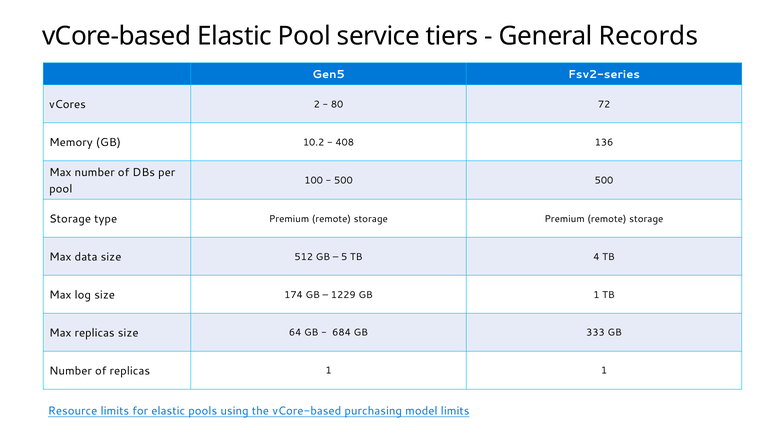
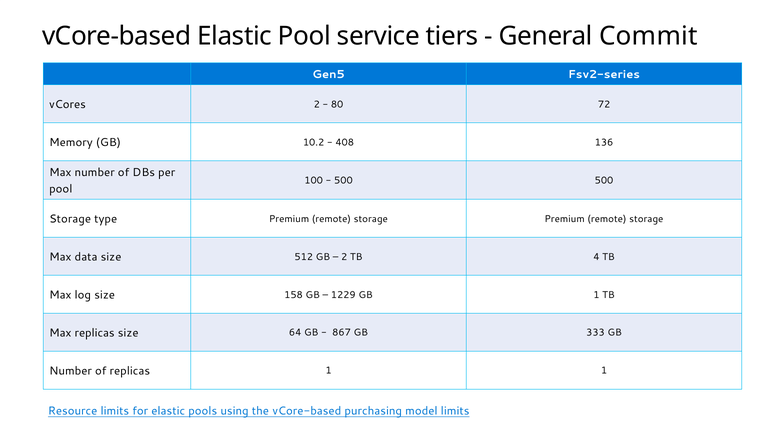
Records: Records -> Commit
5 at (344, 257): 5 -> 2
174: 174 -> 158
684: 684 -> 867
